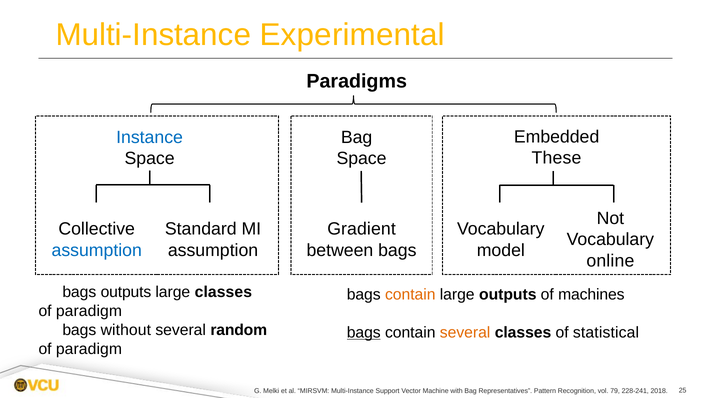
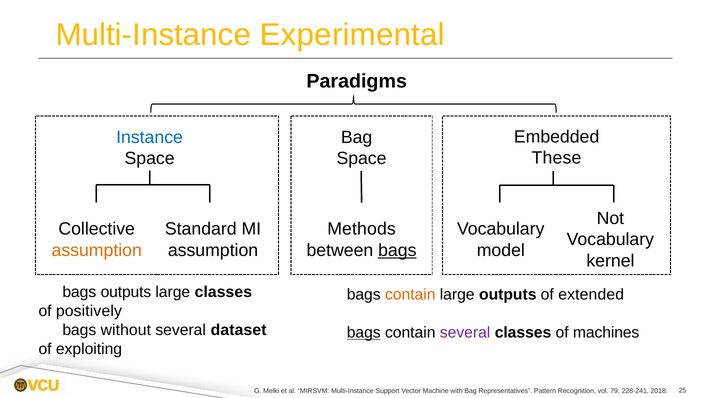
Gradient: Gradient -> Methods
assumption at (97, 250) colour: blue -> orange
bags at (397, 250) underline: none -> present
online: online -> kernel
machines: machines -> extended
paradigm at (89, 311): paradigm -> positively
random: random -> dataset
several at (465, 332) colour: orange -> purple
statistical: statistical -> machines
paradigm at (89, 349): paradigm -> exploiting
